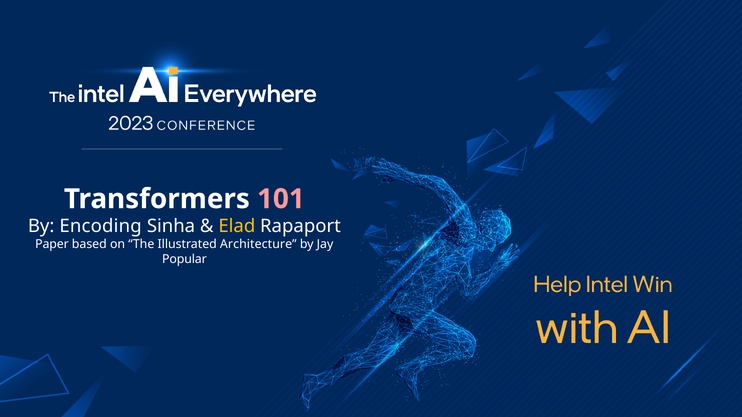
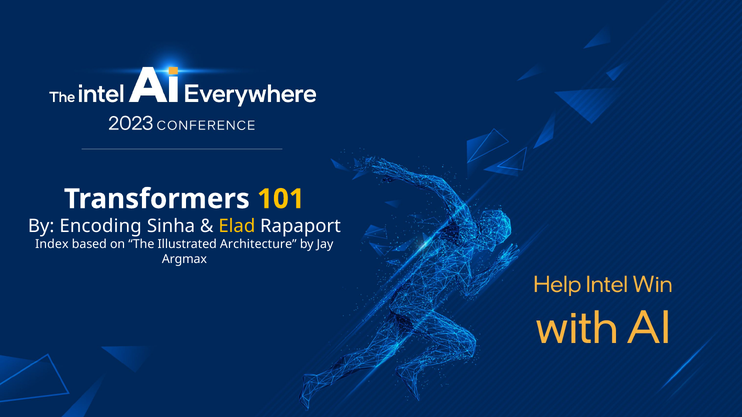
101 colour: pink -> yellow
Paper: Paper -> Index
Popular: Popular -> Argmax
